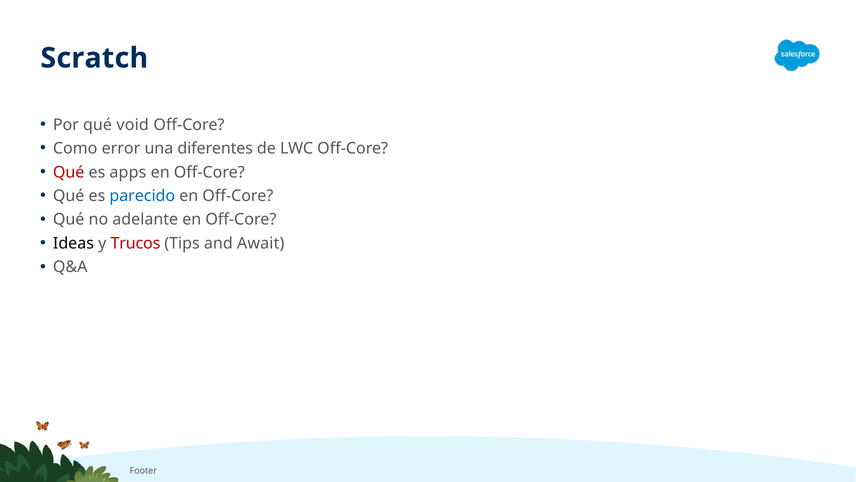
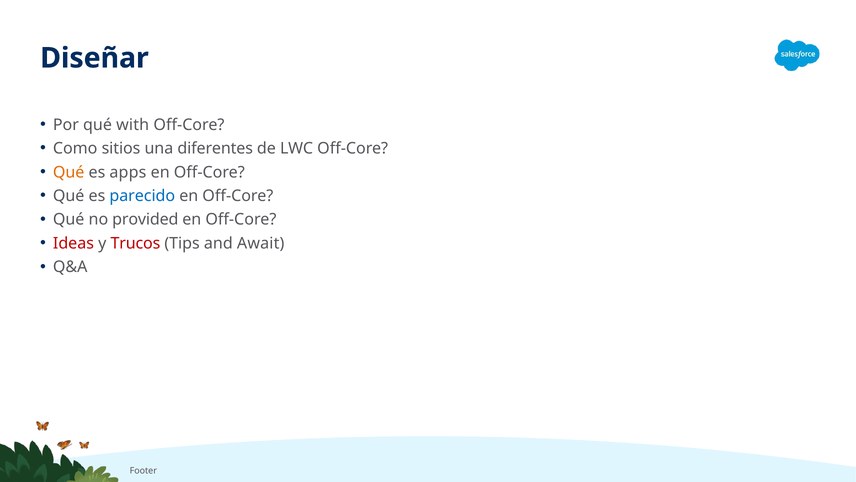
Scratch: Scratch -> Diseñar
void: void -> with
error: error -> sitios
Qué at (69, 172) colour: red -> orange
adelante: adelante -> provided
Ideas colour: black -> red
